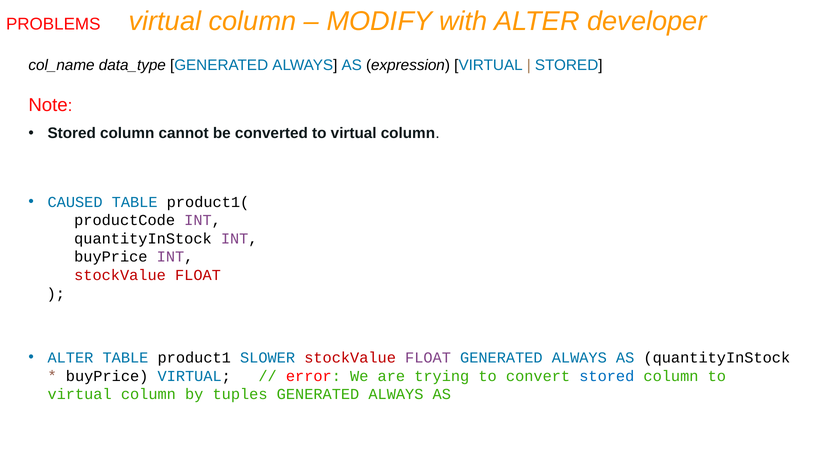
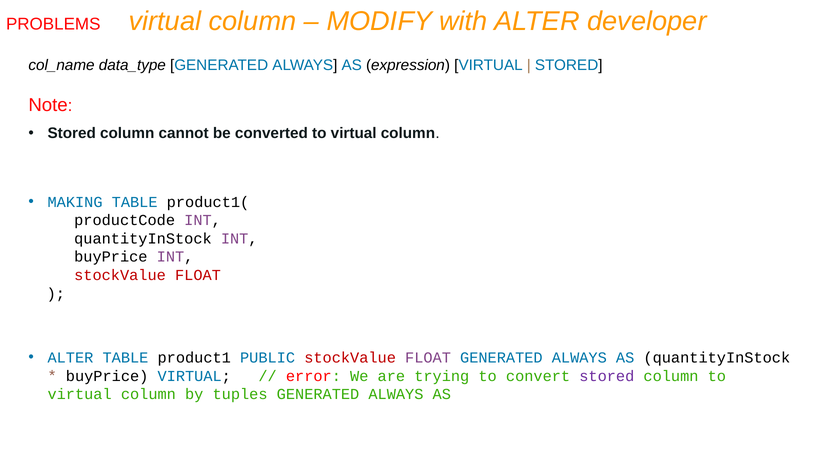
CAUSED: CAUSED -> MAKING
SLOWER: SLOWER -> PUBLIC
stored at (607, 376) colour: blue -> purple
